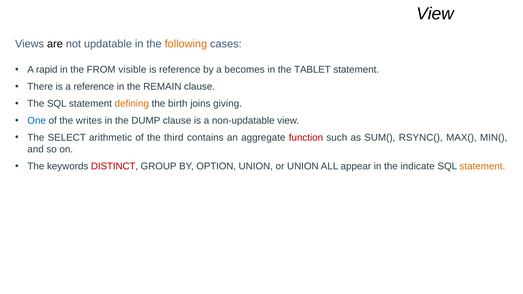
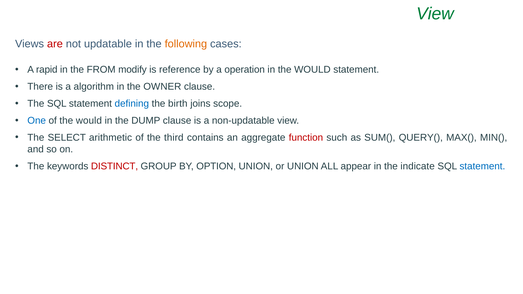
View at (435, 14) colour: black -> green
are colour: black -> red
visible: visible -> modify
becomes: becomes -> operation
in the TABLET: TABLET -> WOULD
a reference: reference -> algorithm
REMAIN: REMAIN -> OWNER
defining colour: orange -> blue
giving: giving -> scope
of the writes: writes -> would
RSYNC(: RSYNC( -> QUERY(
statement at (482, 166) colour: orange -> blue
